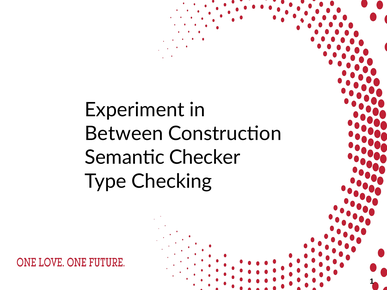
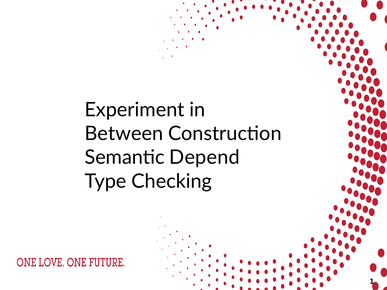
Checker: Checker -> Depend
